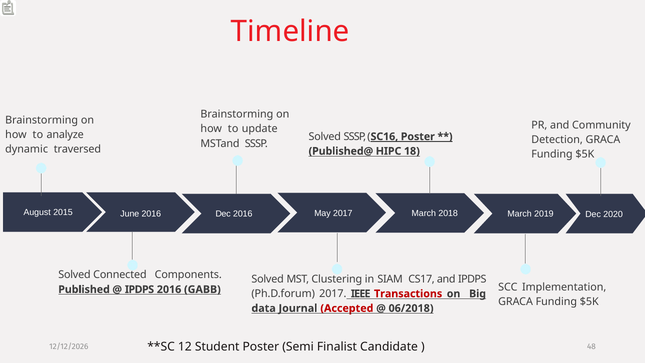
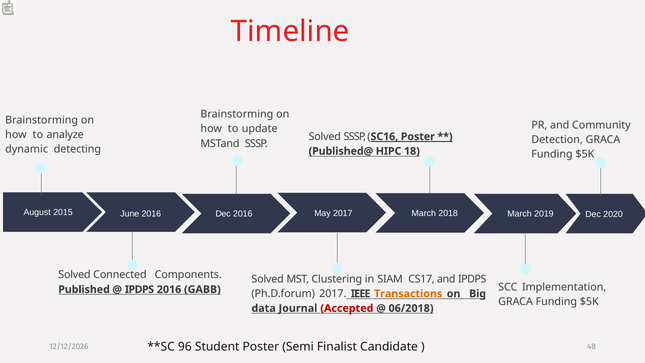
traversed: traversed -> detecting
Transactions colour: red -> orange
12: 12 -> 96
